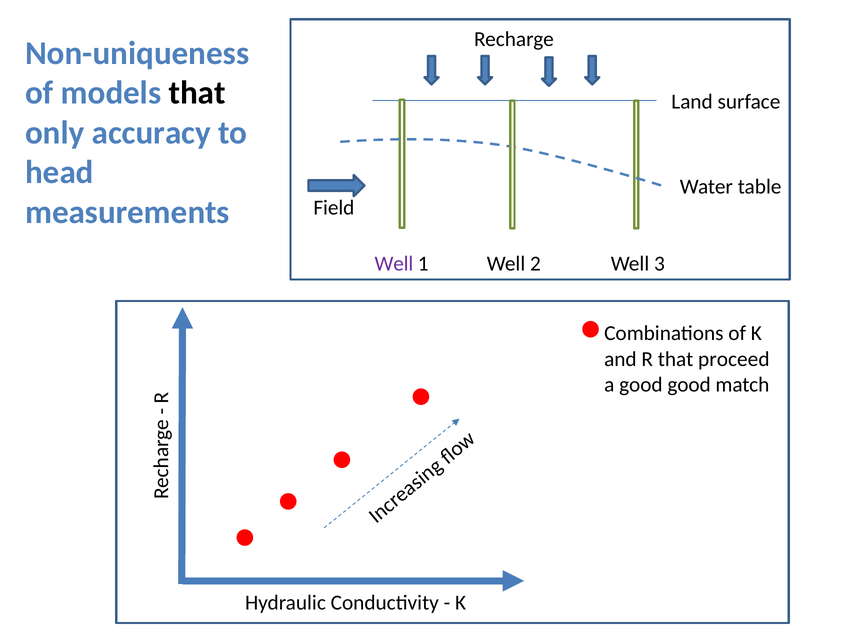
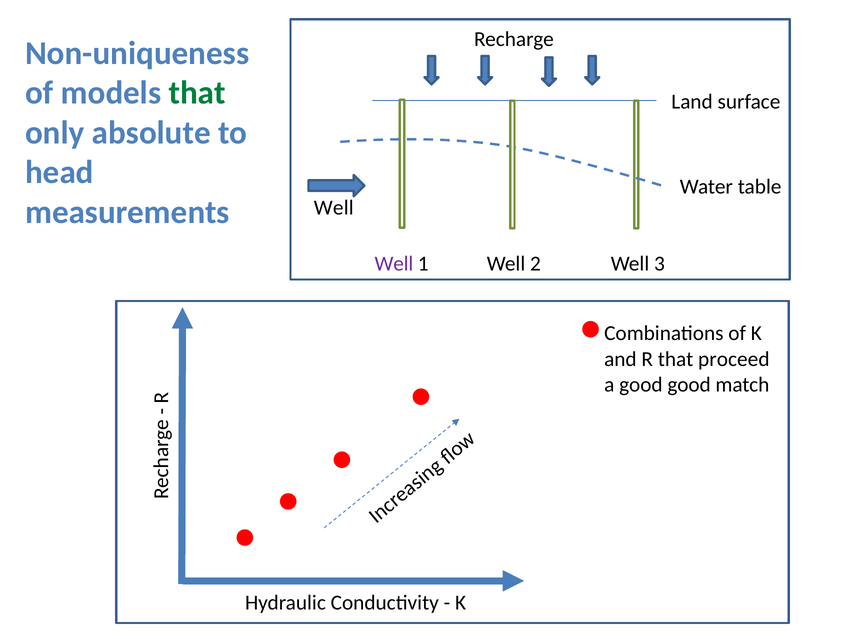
that at (197, 93) colour: black -> green
accuracy: accuracy -> absolute
Field at (334, 208): Field -> Well
